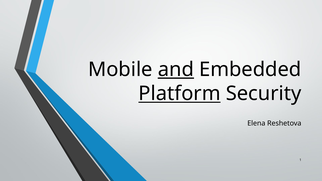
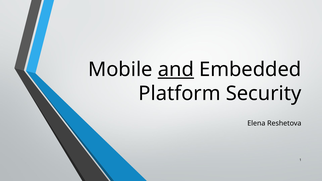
Platform underline: present -> none
